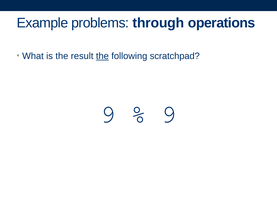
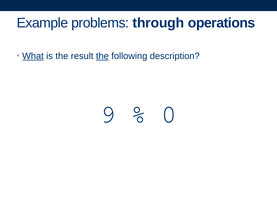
What underline: none -> present
scratchpad: scratchpad -> description
9 at (169, 114): 9 -> 0
